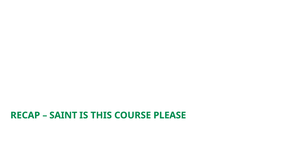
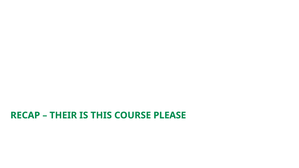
SAINT: SAINT -> THEIR
